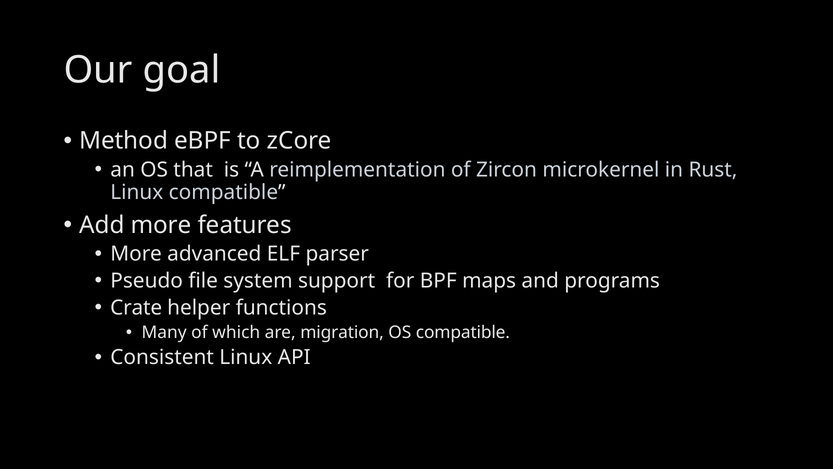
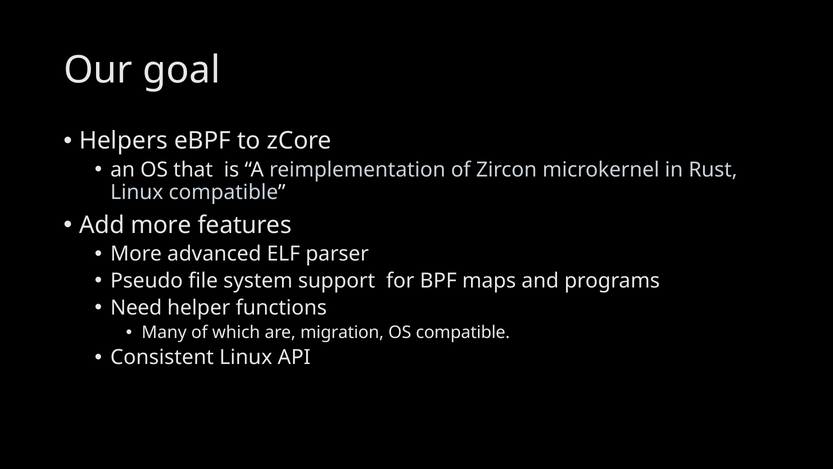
Method: Method -> Helpers
Crate: Crate -> Need
